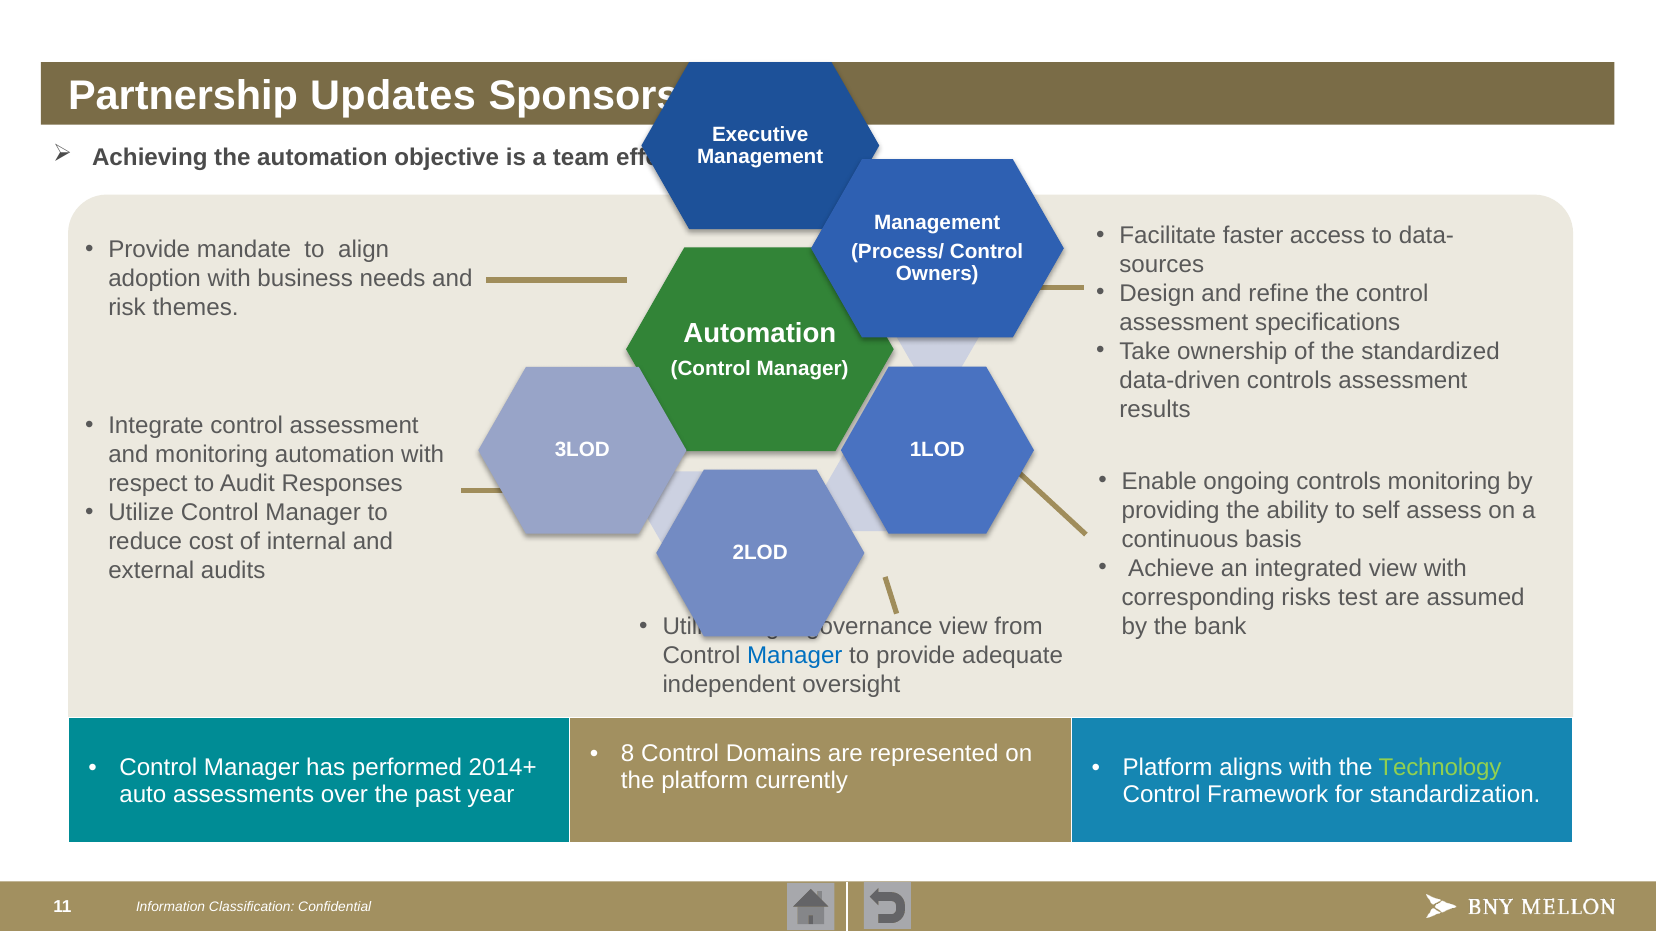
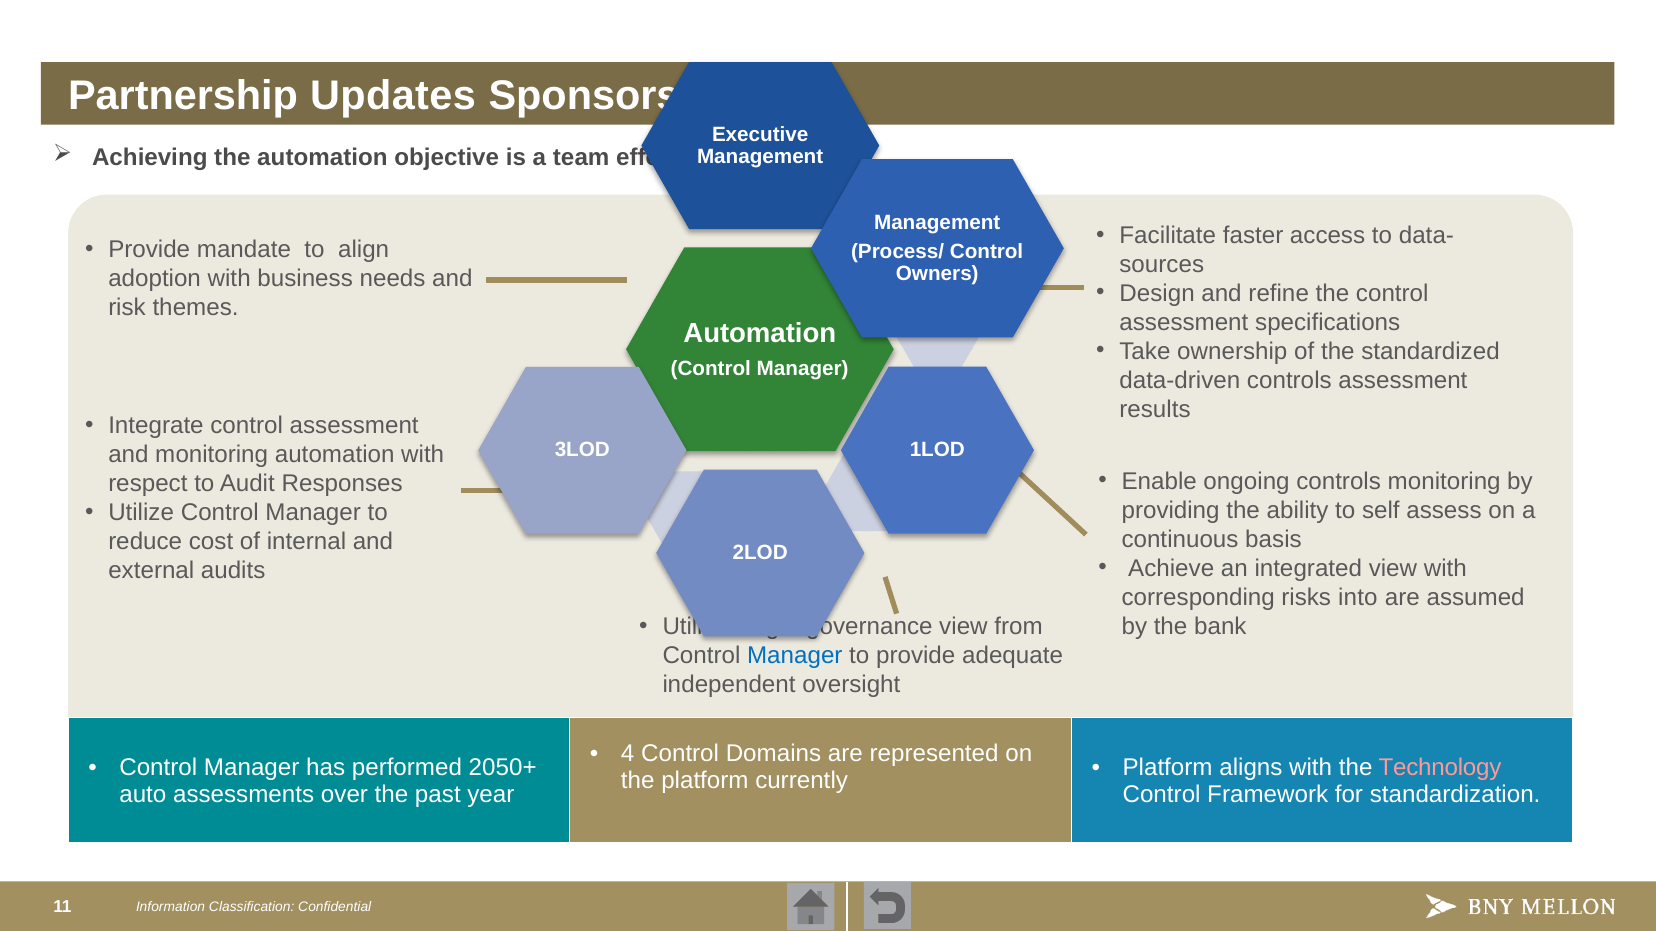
test: test -> into
8: 8 -> 4
2014+: 2014+ -> 2050+
Technology colour: light green -> pink
